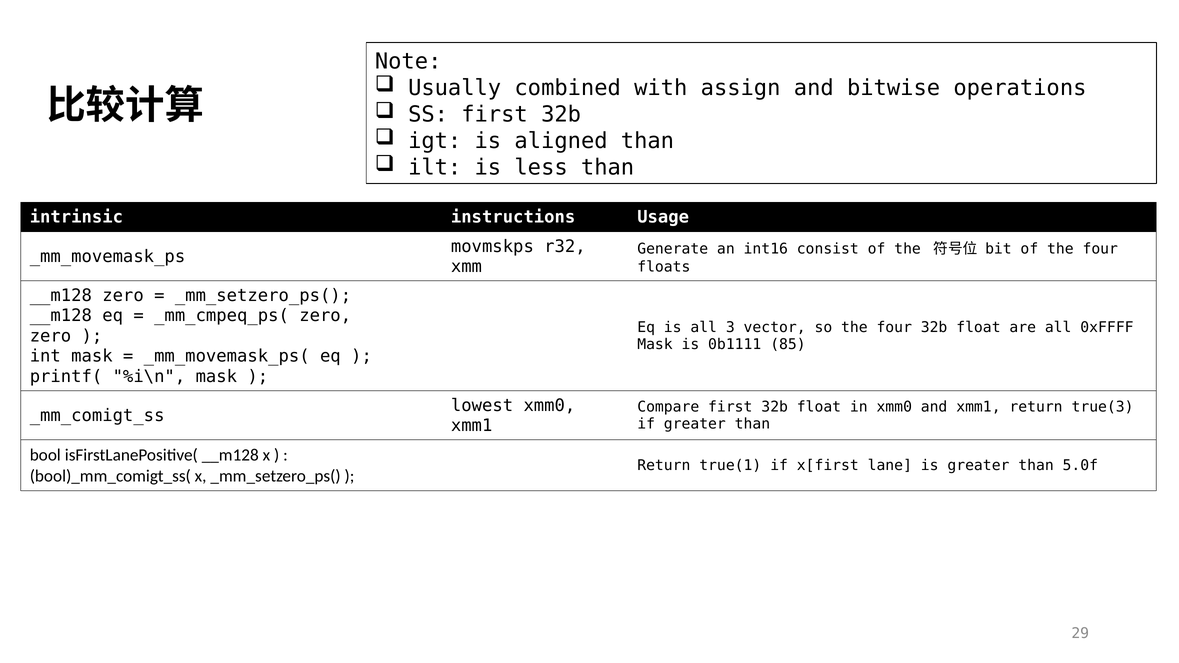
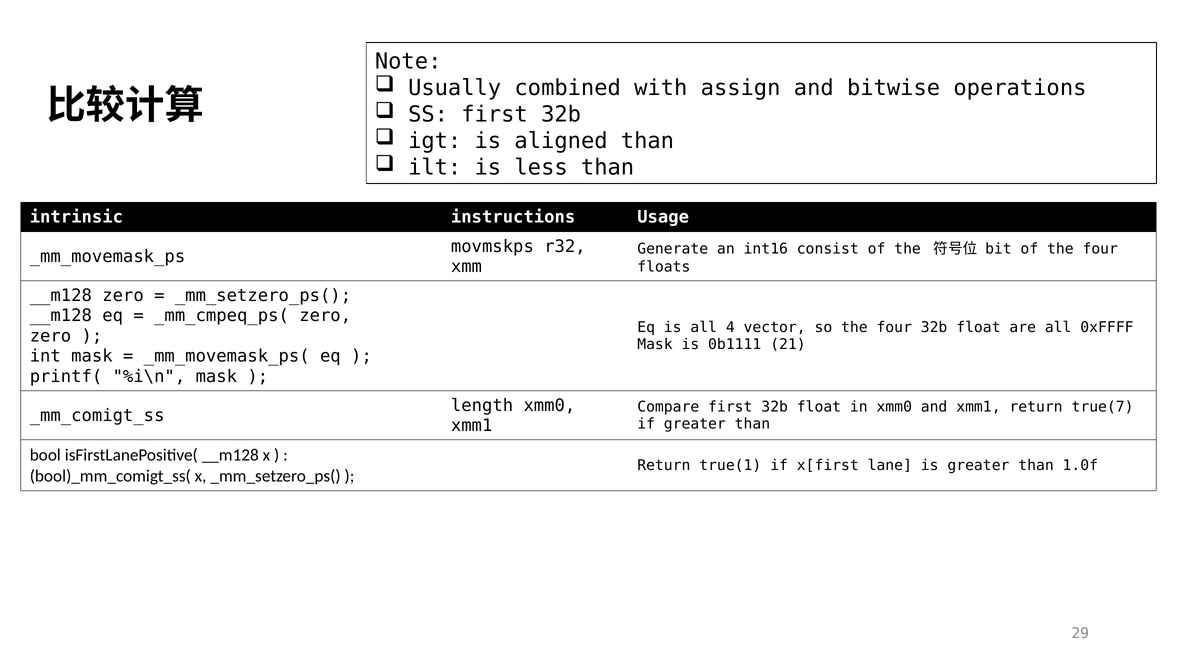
3: 3 -> 4
85: 85 -> 21
lowest: lowest -> length
true(3: true(3 -> true(7
5.0f: 5.0f -> 1.0f
